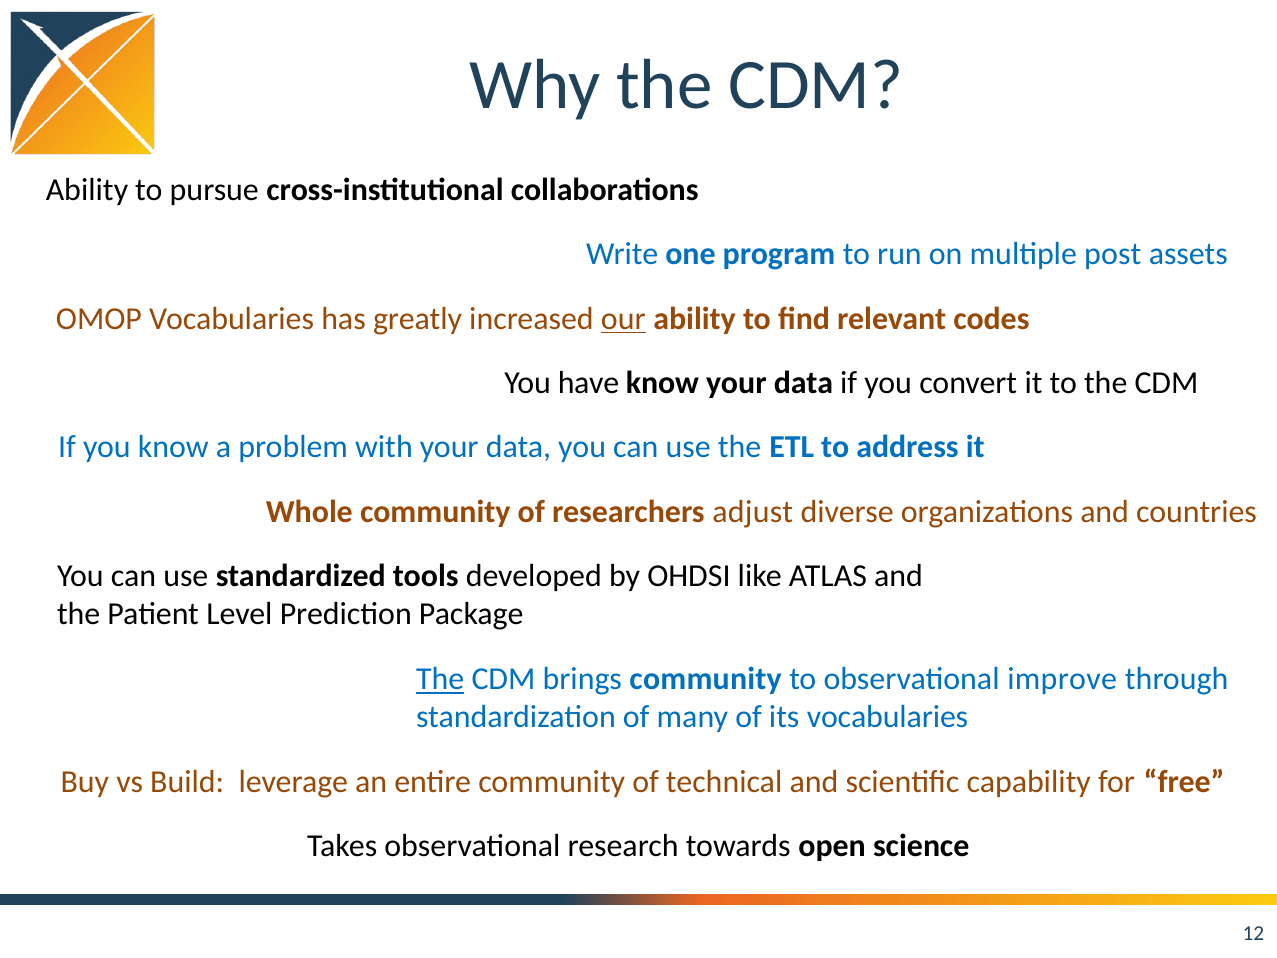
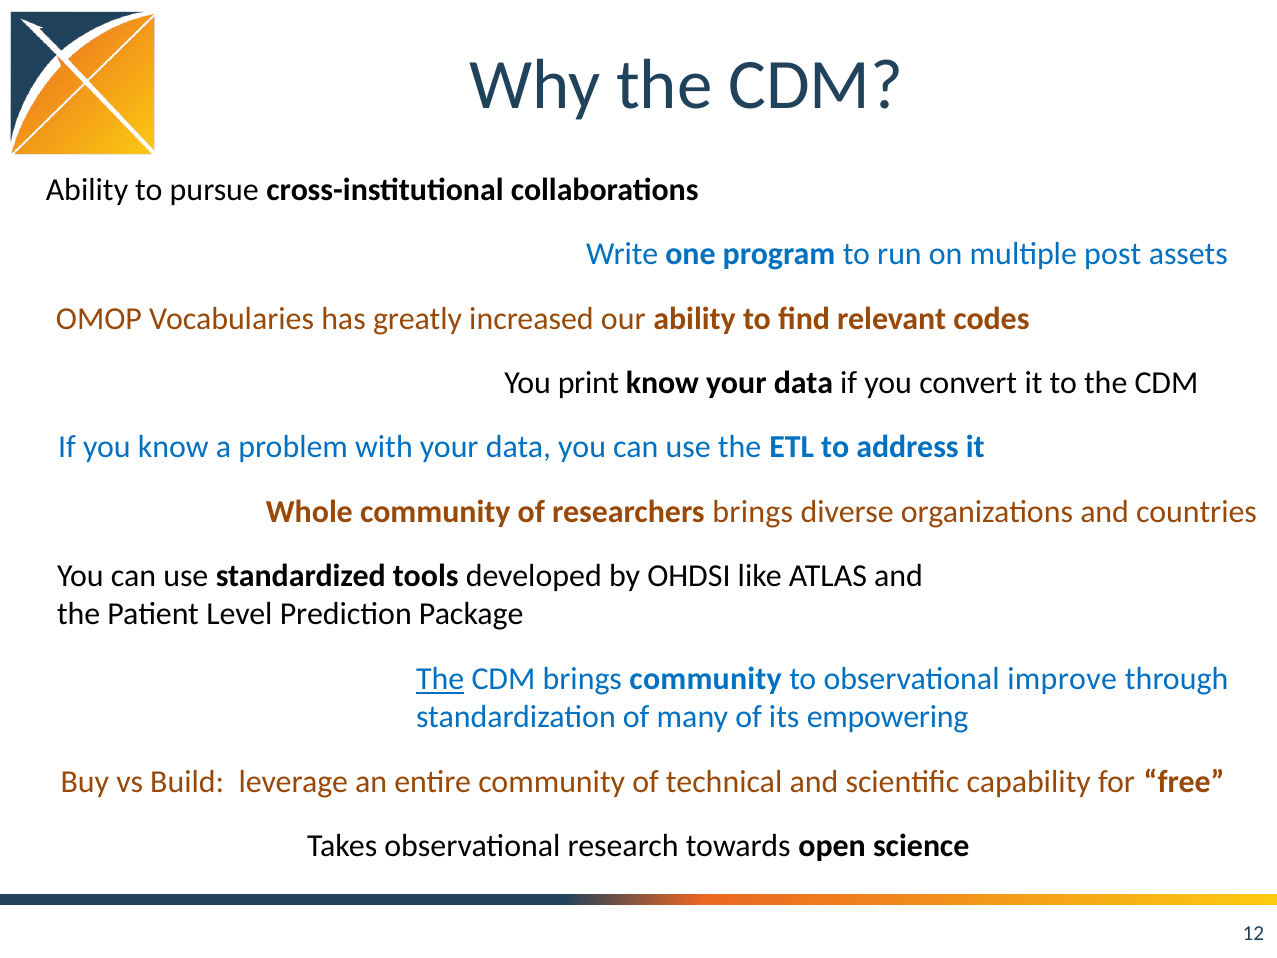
our underline: present -> none
have: have -> print
researchers adjust: adjust -> brings
its vocabularies: vocabularies -> empowering
